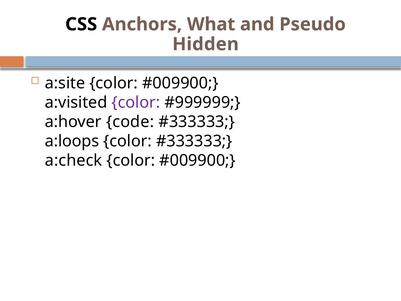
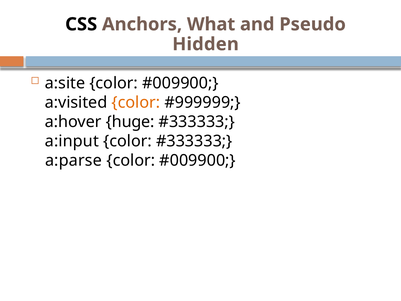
color at (136, 102) colour: purple -> orange
code: code -> huge
a:loops: a:loops -> a:input
a:check: a:check -> a:parse
